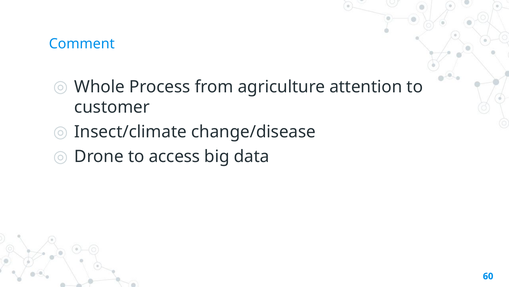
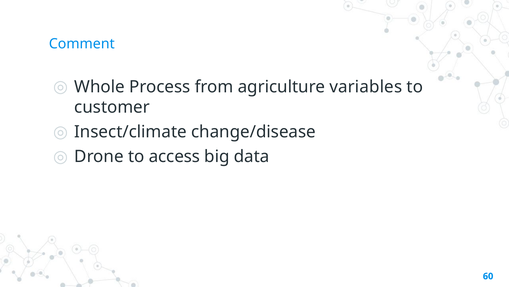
attention: attention -> variables
